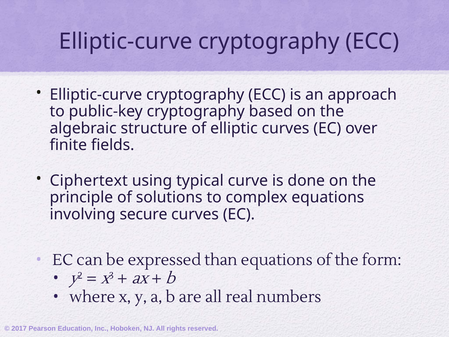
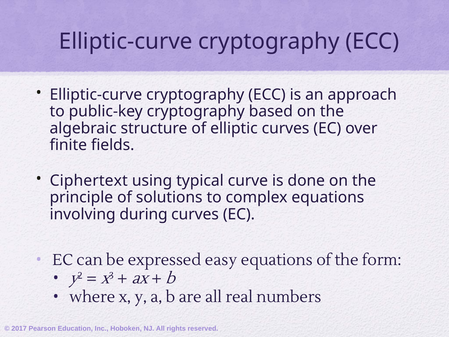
secure: secure -> during
than: than -> easy
